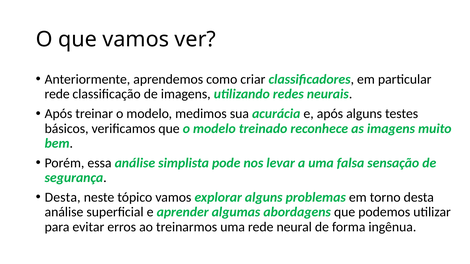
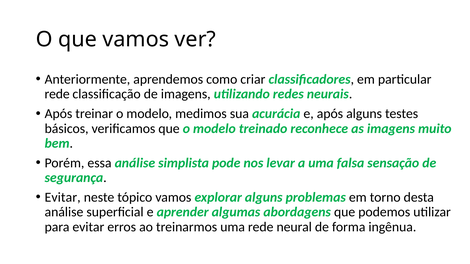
Desta at (63, 198): Desta -> Evitar
